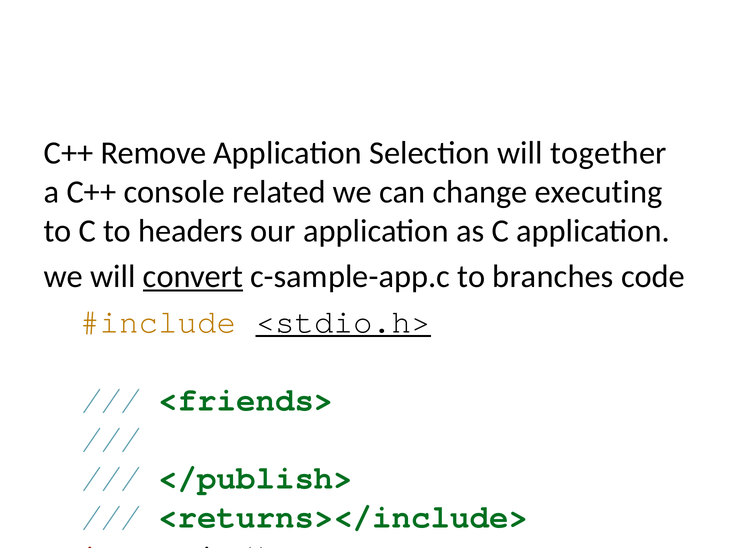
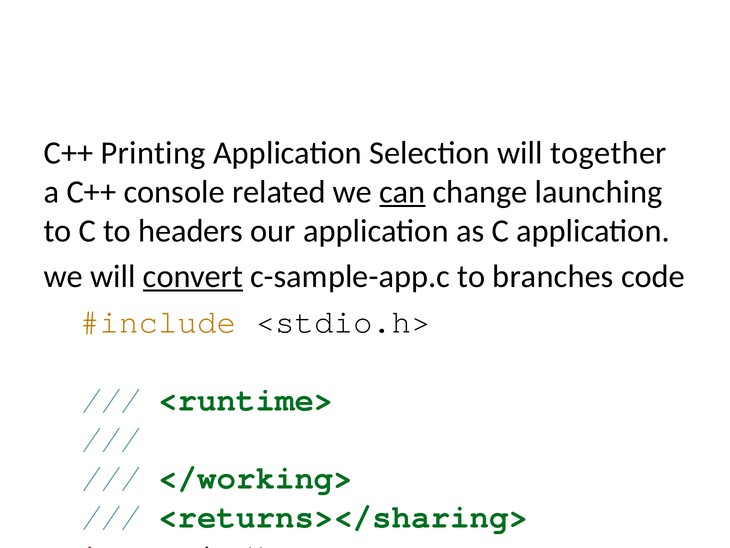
Remove: Remove -> Printing
can underline: none -> present
executing: executing -> launching
<stdio.h> underline: present -> none
<friends>: <friends> -> <runtime>
</publish>: </publish> -> </working>
<returns></include>: <returns></include> -> <returns></sharing>
